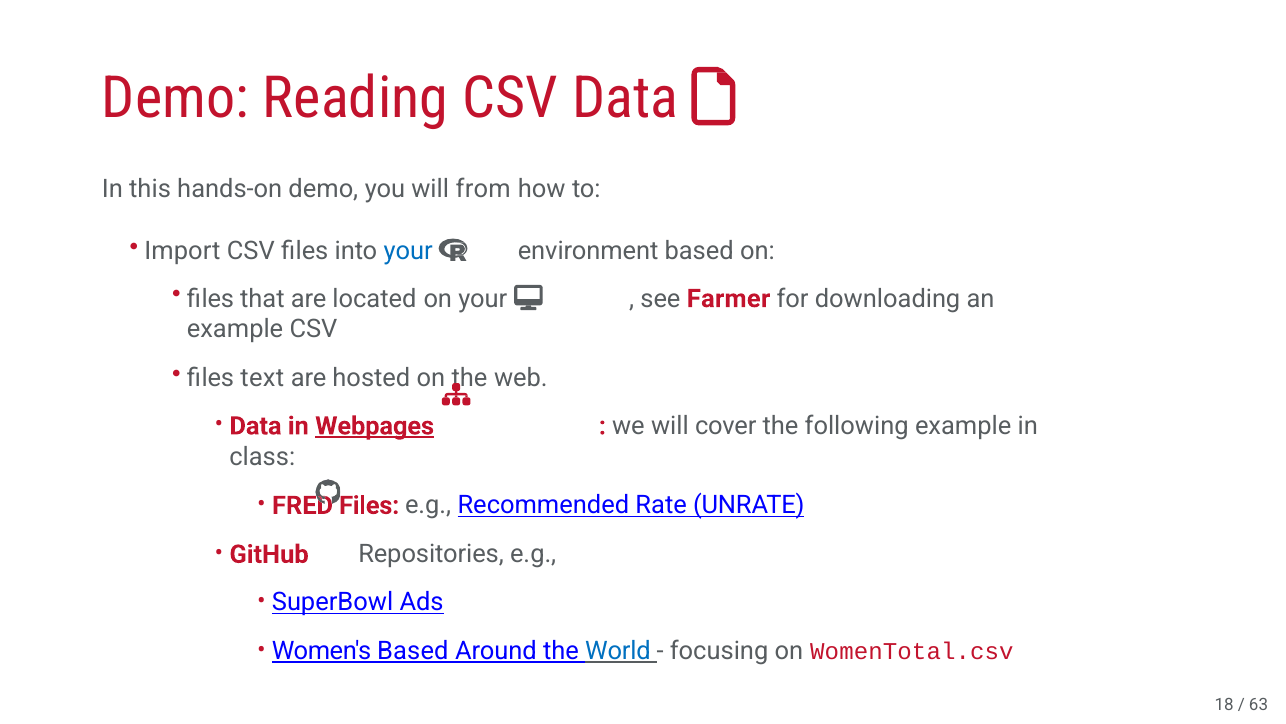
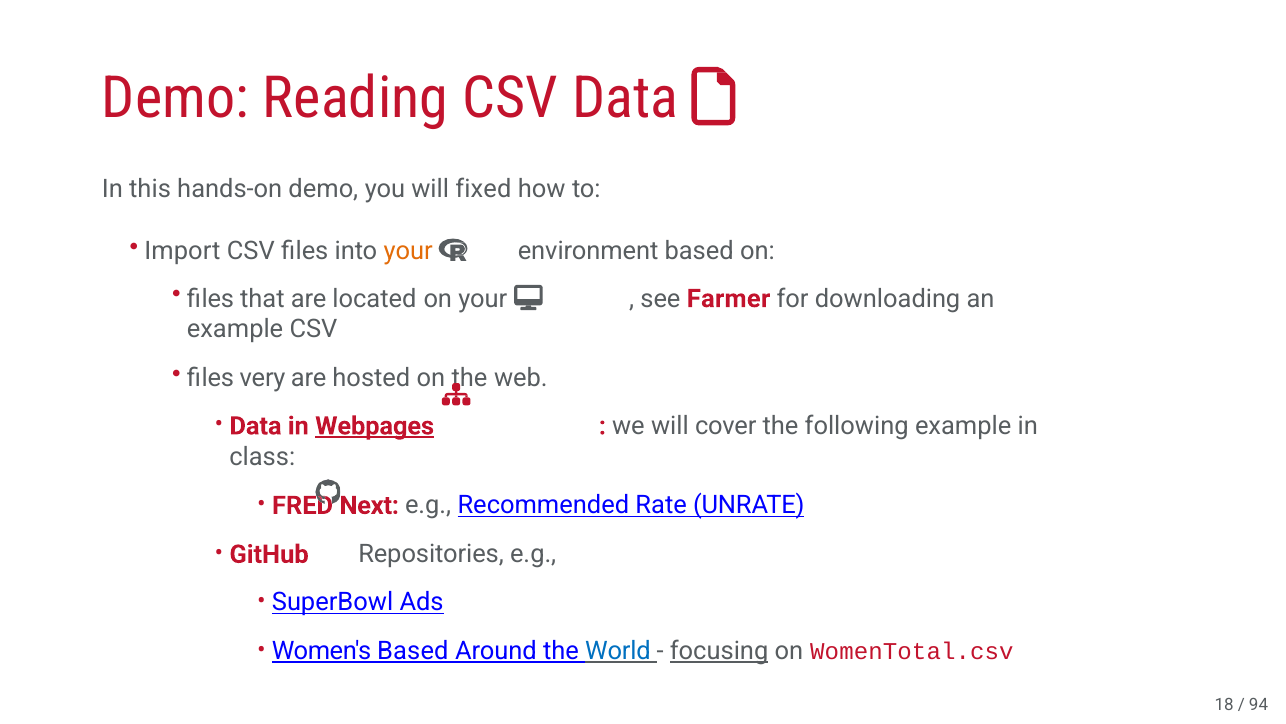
from: from -> fixed
your at (408, 251) colour: blue -> orange
text: text -> very
FRED Files: Files -> Next
focusing underline: none -> present
63: 63 -> 94
